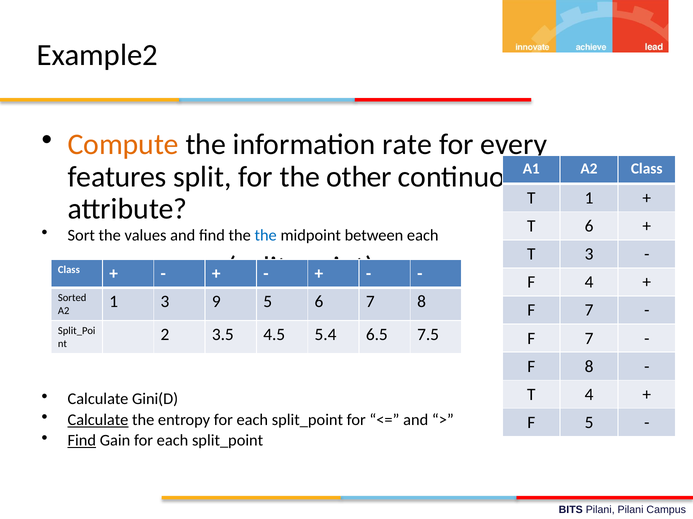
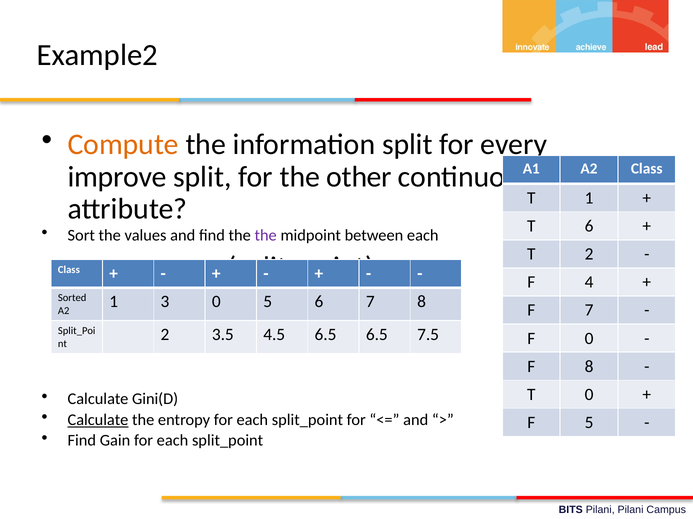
information rate: rate -> split
features: features -> improve
the at (266, 236) colour: blue -> purple
T 3: 3 -> 2
3 9: 9 -> 0
7 at (589, 339): 7 -> 0
4.5 5.4: 5.4 -> 6.5
T 4: 4 -> 0
Find at (82, 441) underline: present -> none
